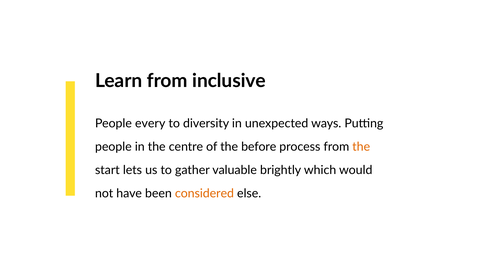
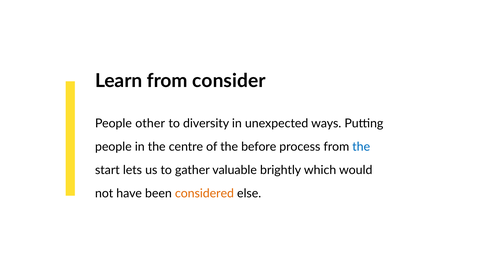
inclusive: inclusive -> consider
every: every -> other
the at (361, 147) colour: orange -> blue
